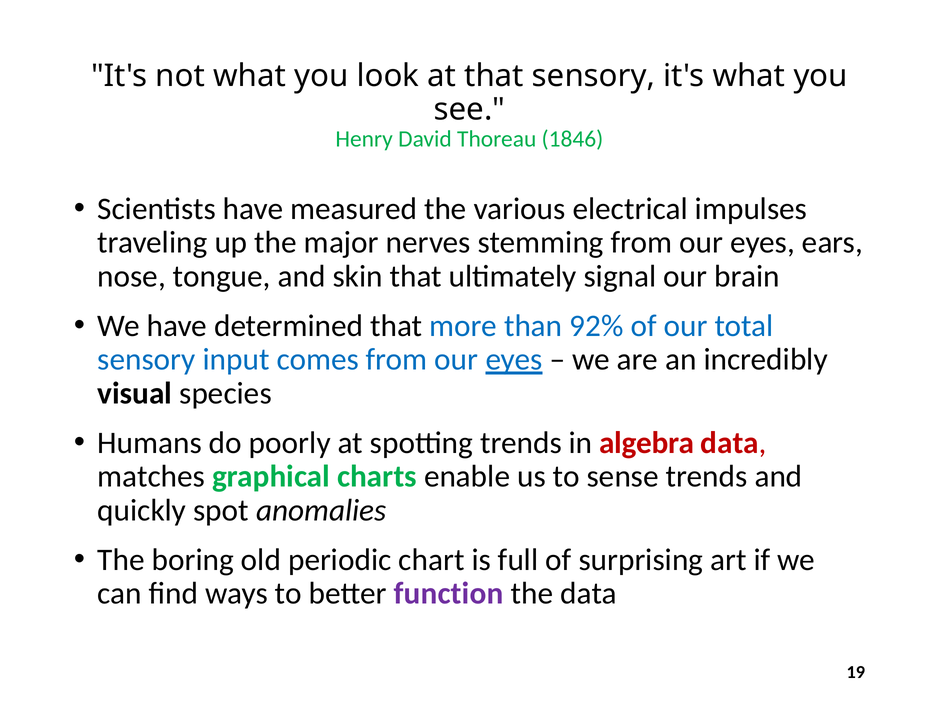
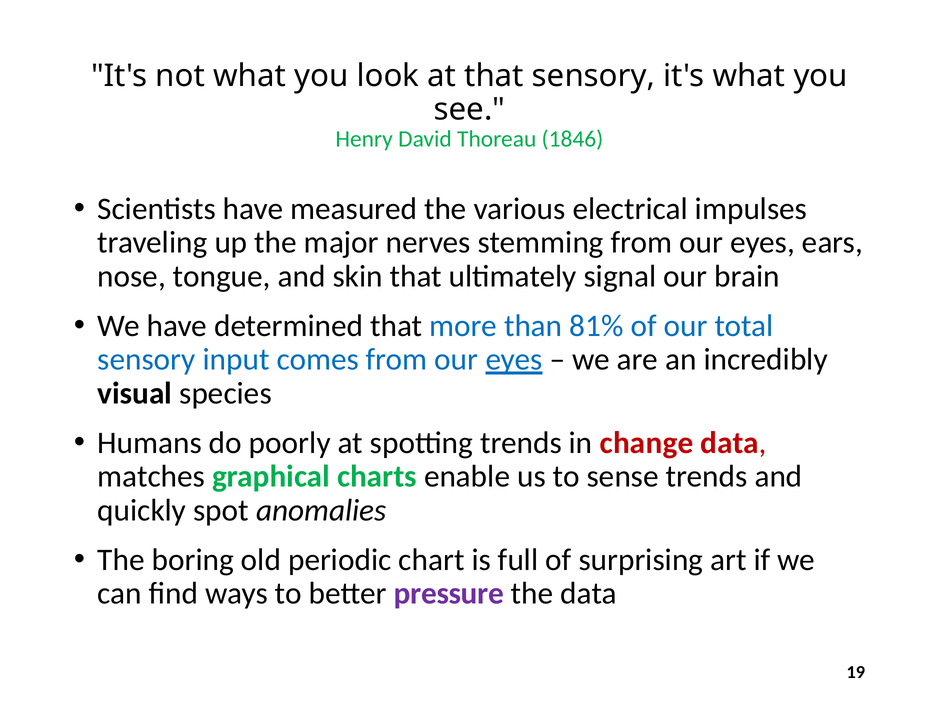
92%: 92% -> 81%
algebra: algebra -> change
function: function -> pressure
